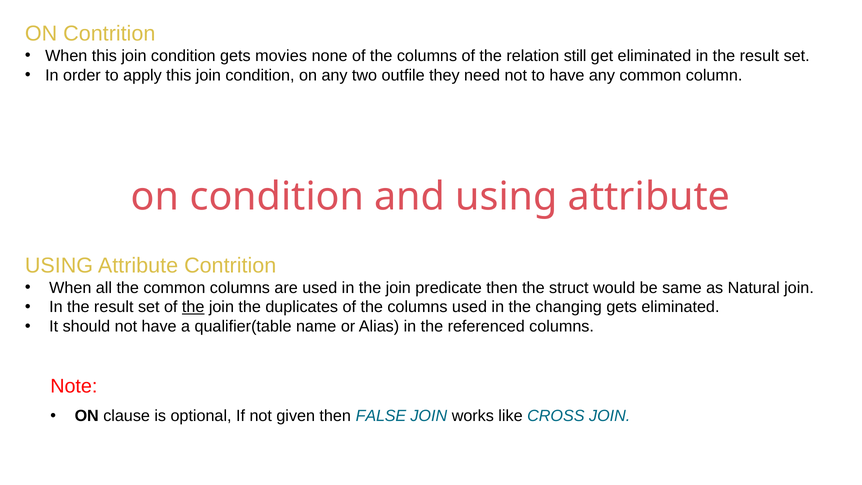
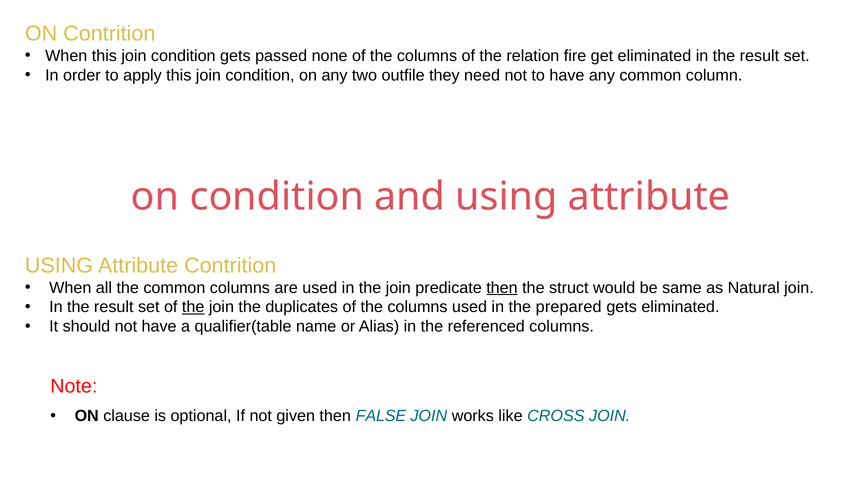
movies: movies -> passed
still: still -> fire
then at (502, 288) underline: none -> present
changing: changing -> prepared
